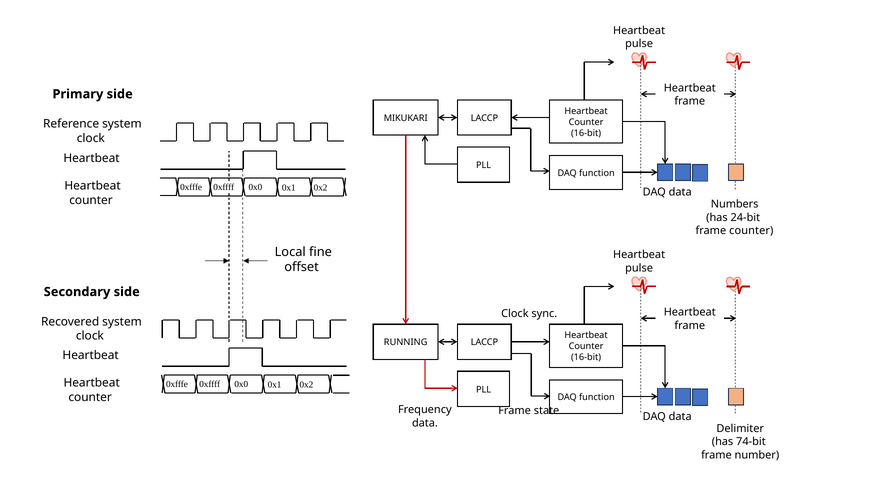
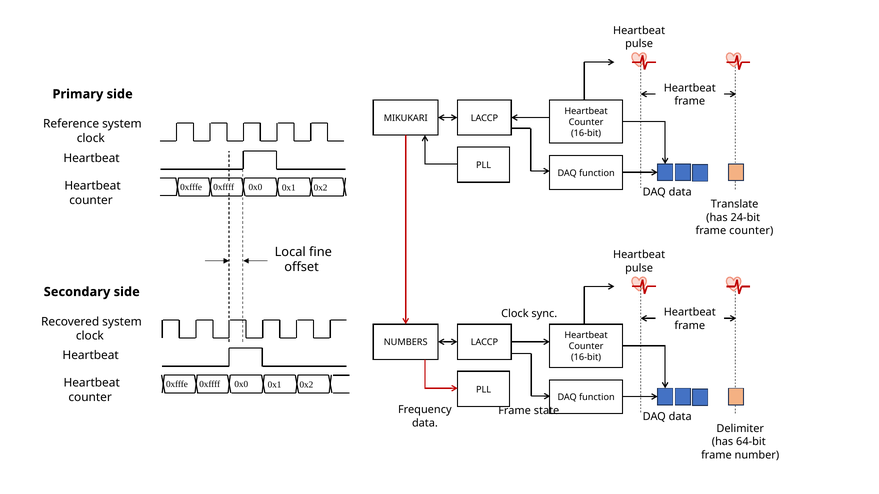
Numbers: Numbers -> Translate
RUNNING: RUNNING -> NUMBERS
74-bit: 74-bit -> 64-bit
